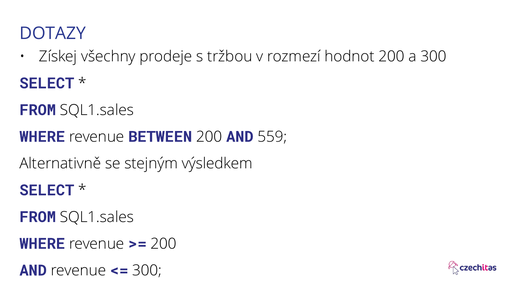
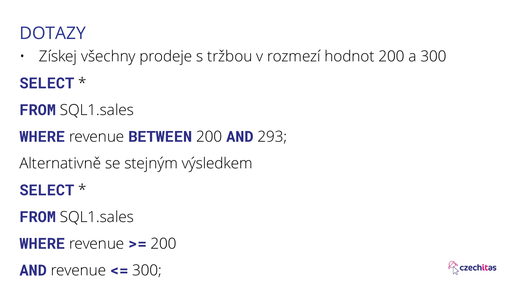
559: 559 -> 293
